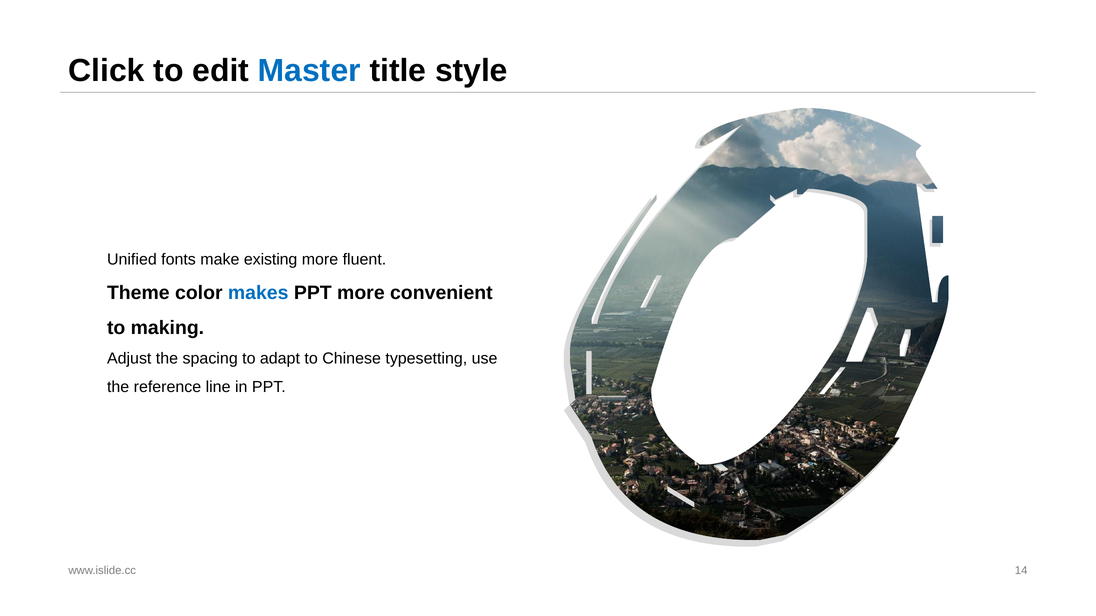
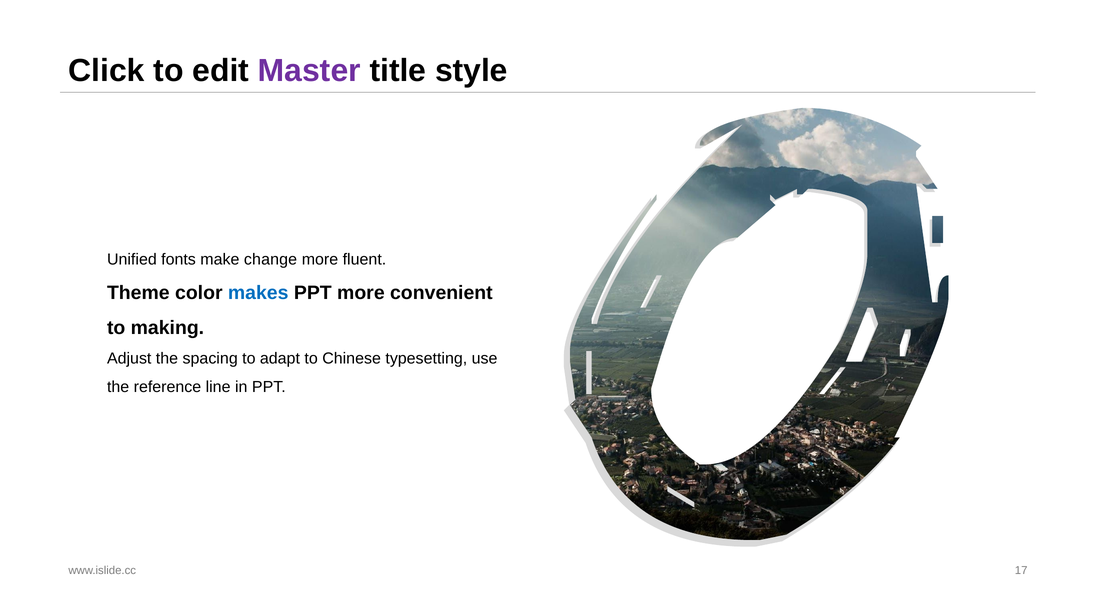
Master colour: blue -> purple
existing: existing -> change
14: 14 -> 17
